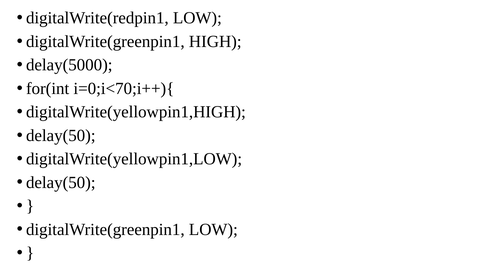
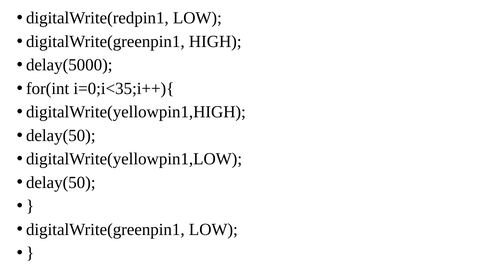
i=0;i<70;i++){: i=0;i<70;i++){ -> i=0;i<35;i++){
